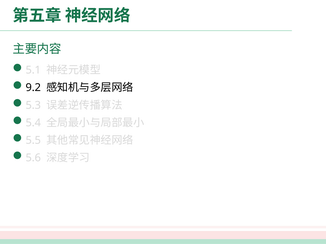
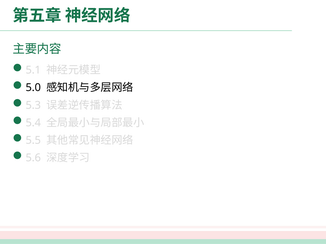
9.2: 9.2 -> 5.0
